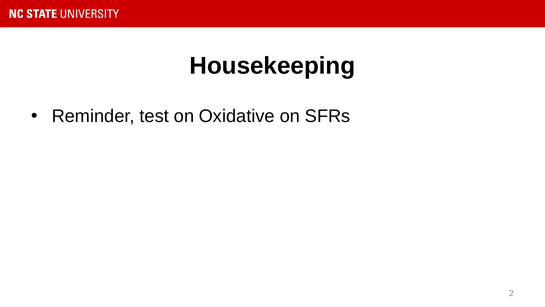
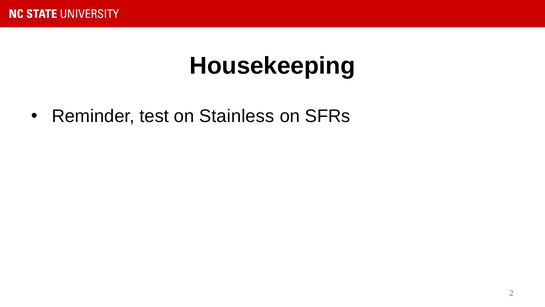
Oxidative: Oxidative -> Stainless
